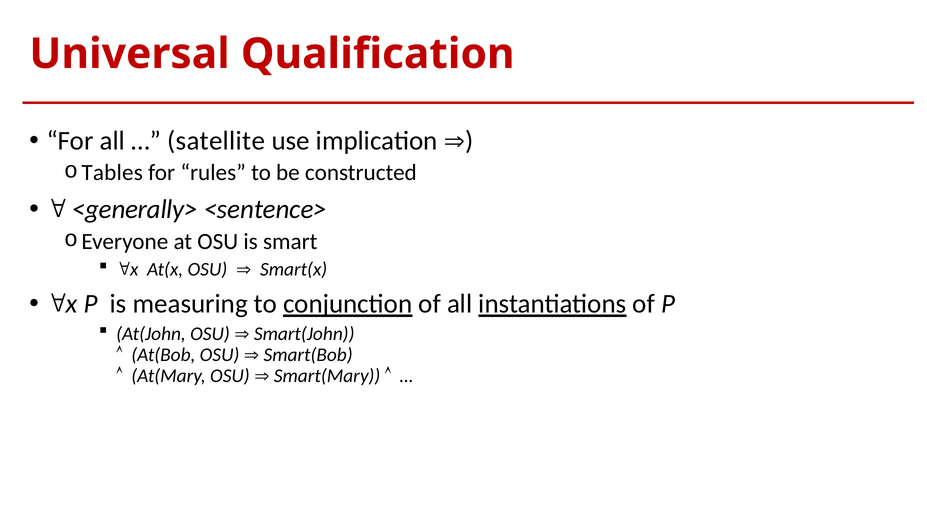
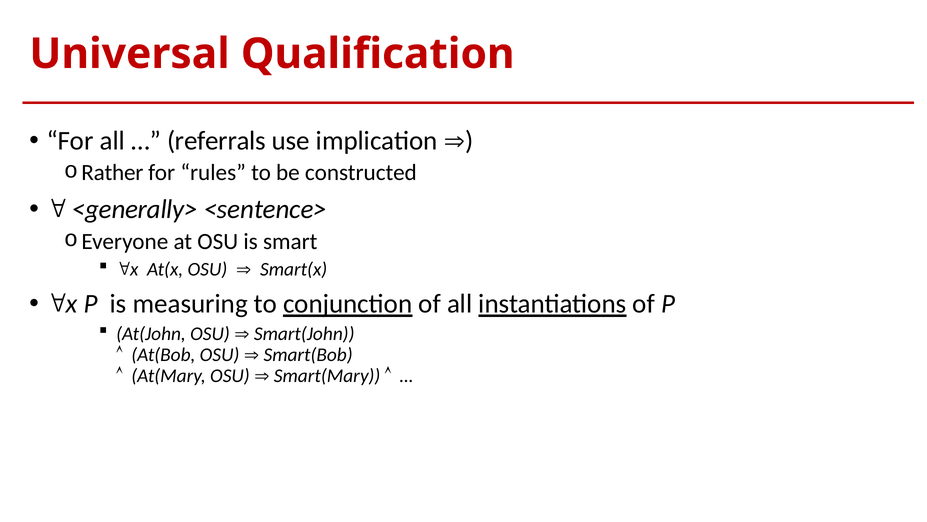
satellite: satellite -> referrals
Tables: Tables -> Rather
